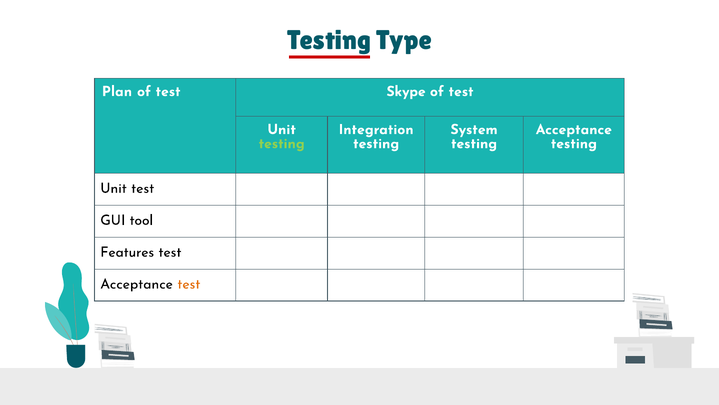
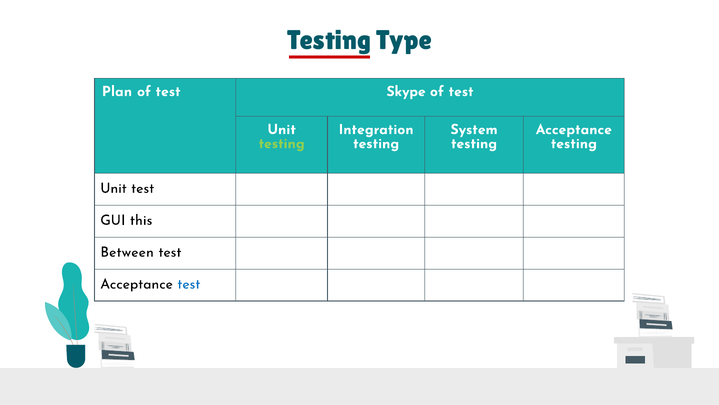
tool: tool -> this
Features: Features -> Between
test at (189, 284) colour: orange -> blue
